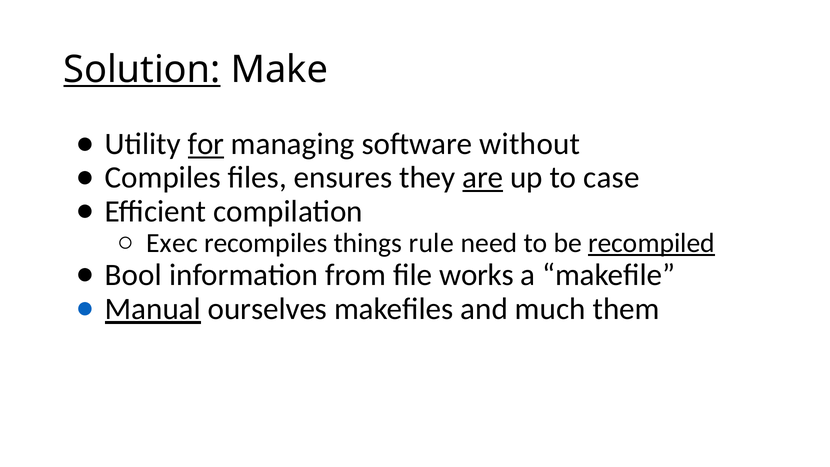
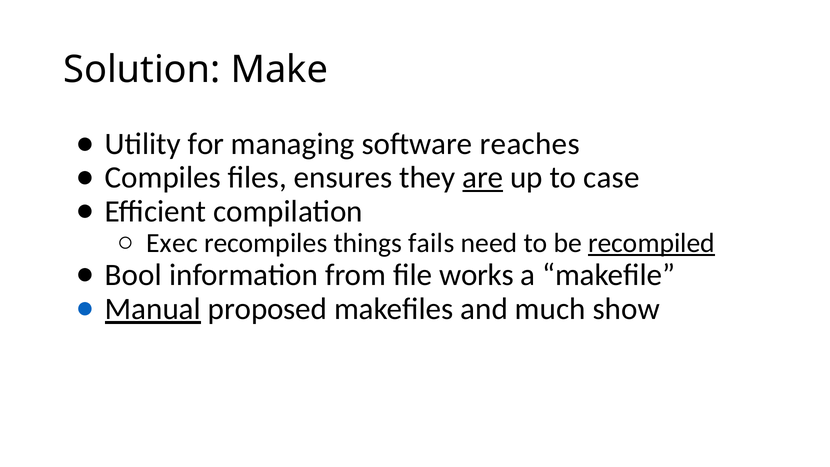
Solution underline: present -> none
for underline: present -> none
without: without -> reaches
rule: rule -> fails
ourselves: ourselves -> proposed
them: them -> show
